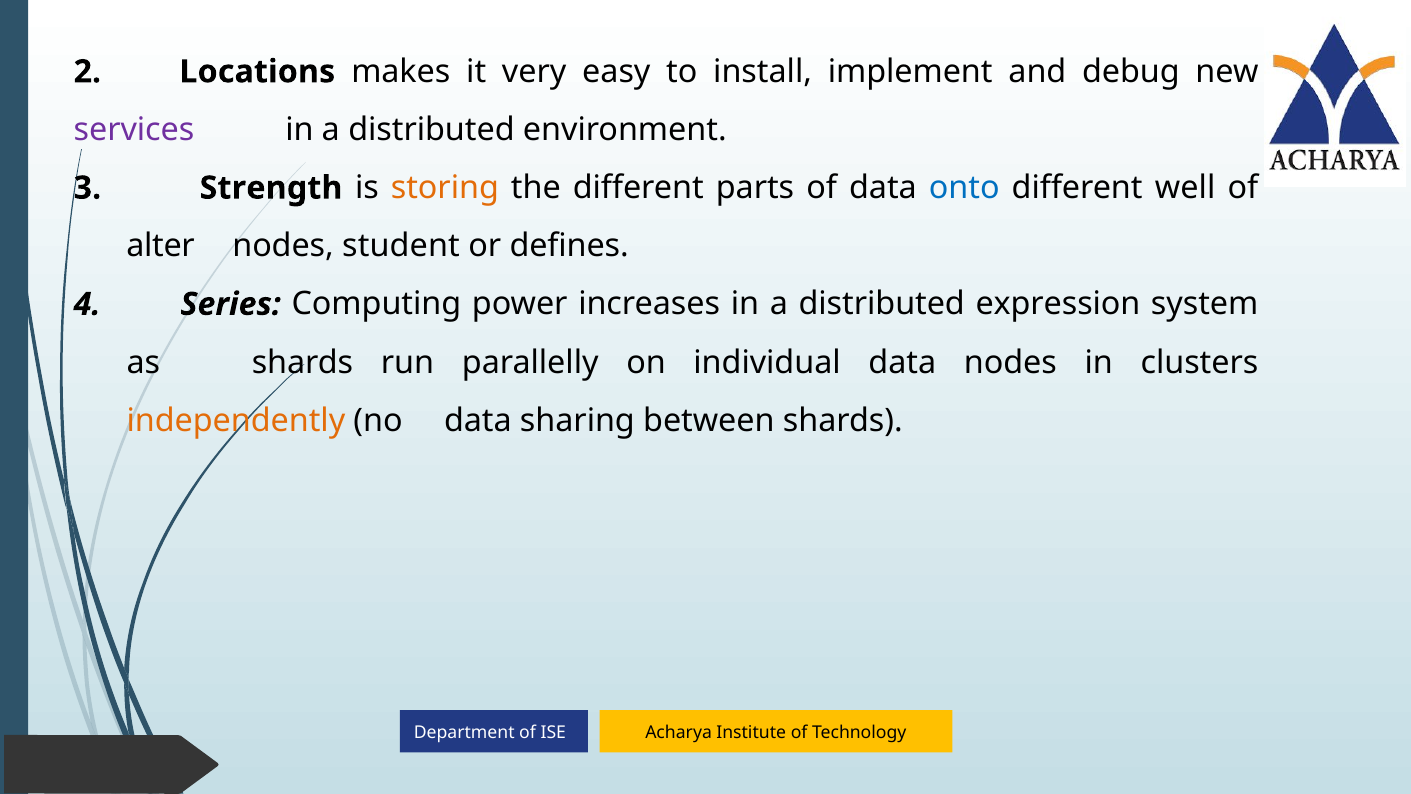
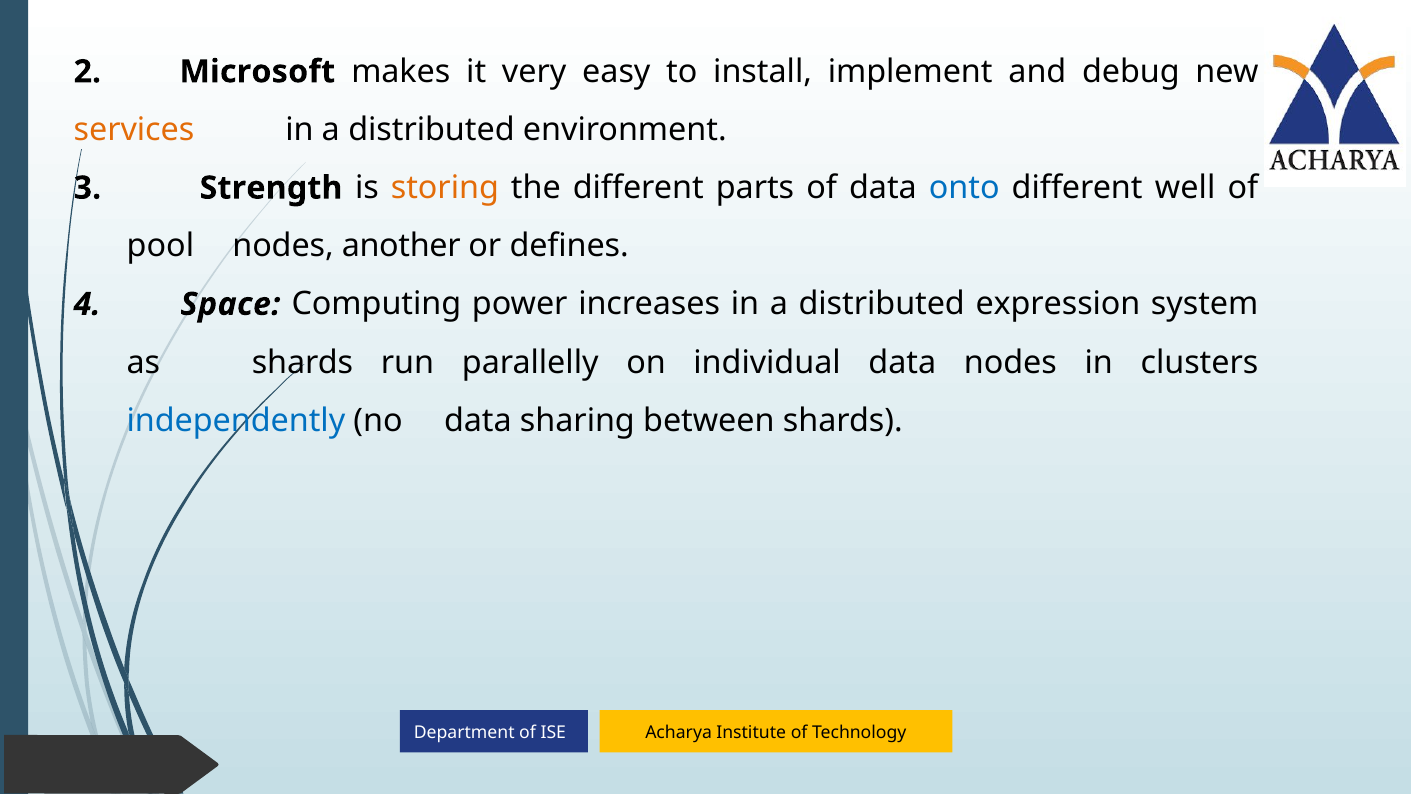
Locations: Locations -> Microsoft
services colour: purple -> orange
alter: alter -> pool
student: student -> another
Series: Series -> Space
independently colour: orange -> blue
